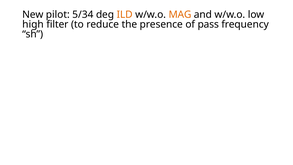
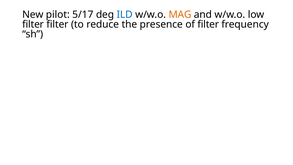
5/34: 5/34 -> 5/17
ILD colour: orange -> blue
high at (33, 24): high -> filter
of pass: pass -> filter
